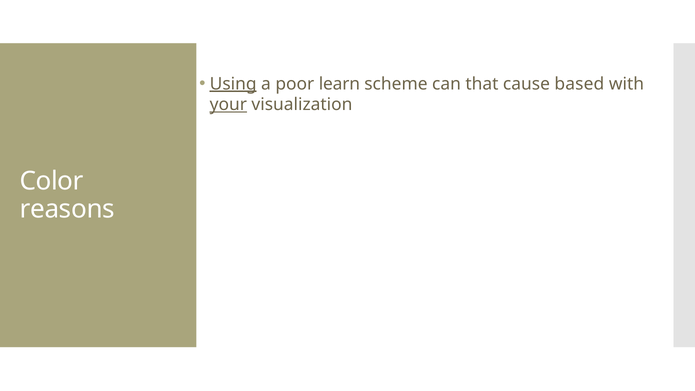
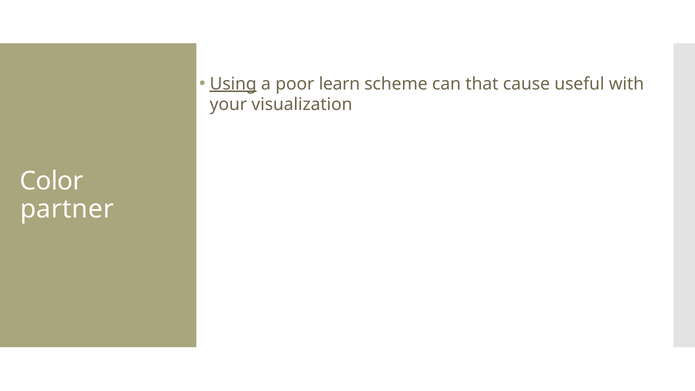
based: based -> useful
your underline: present -> none
reasons: reasons -> partner
